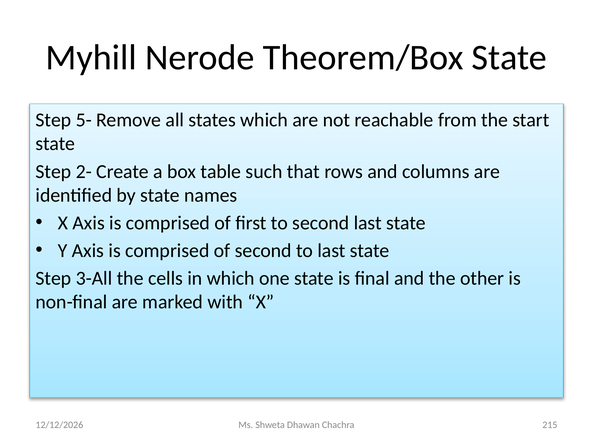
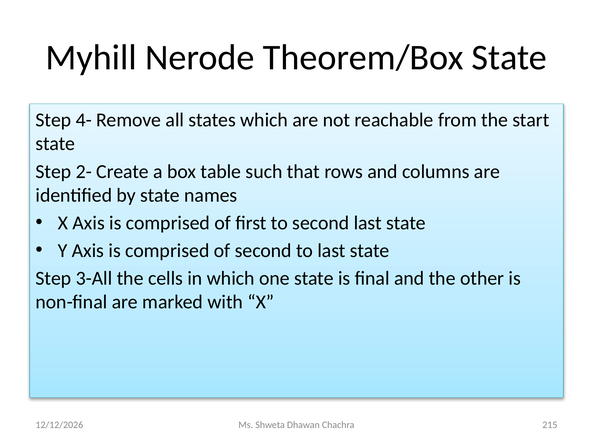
5-: 5- -> 4-
